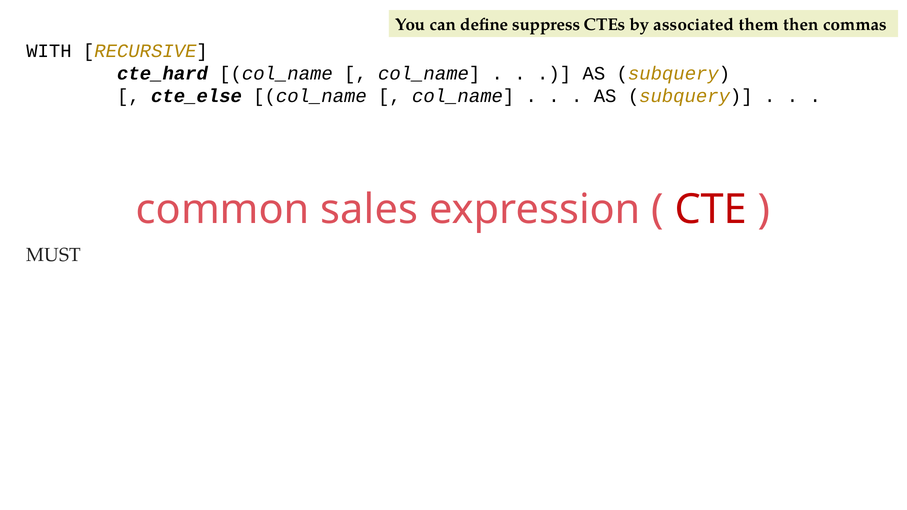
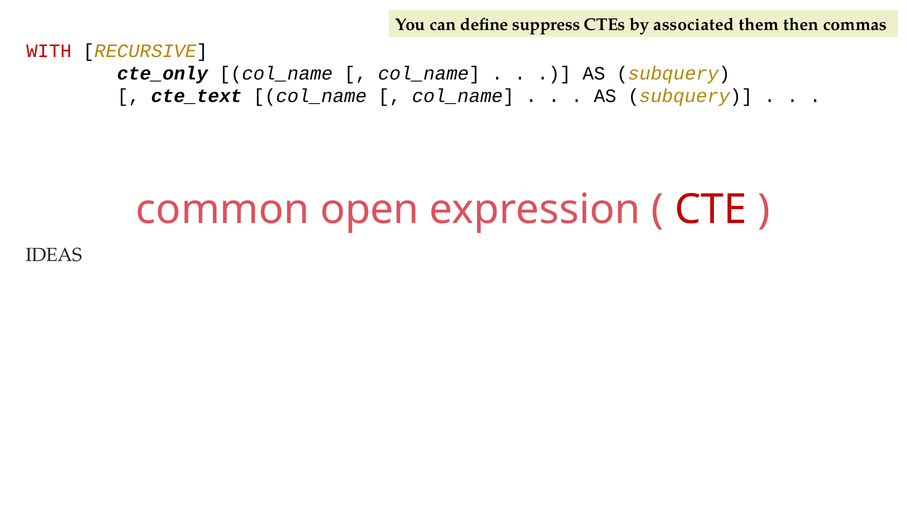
WITH colour: black -> red
cte_hard: cte_hard -> cte_only
cte_else: cte_else -> cte_text
sales: sales -> open
MUST: MUST -> IDEAS
